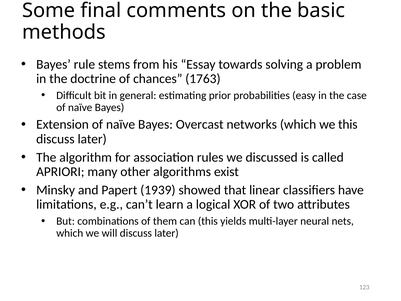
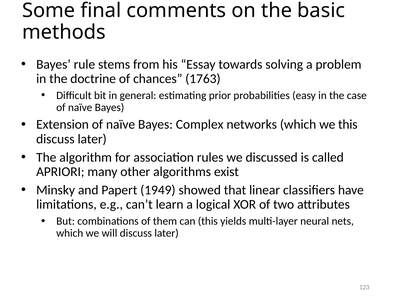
Overcast: Overcast -> Complex
1939: 1939 -> 1949
